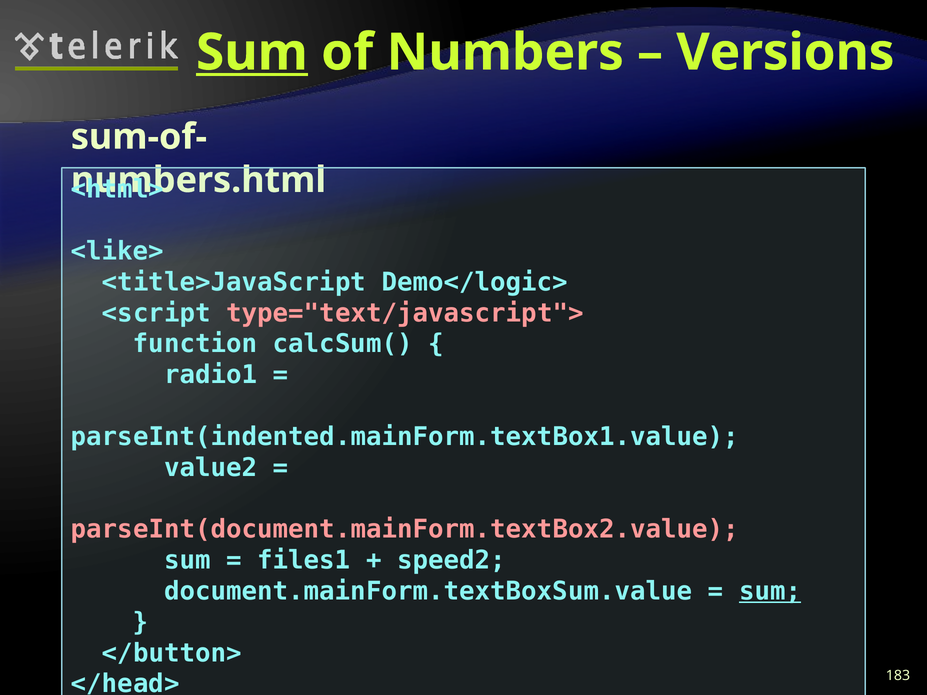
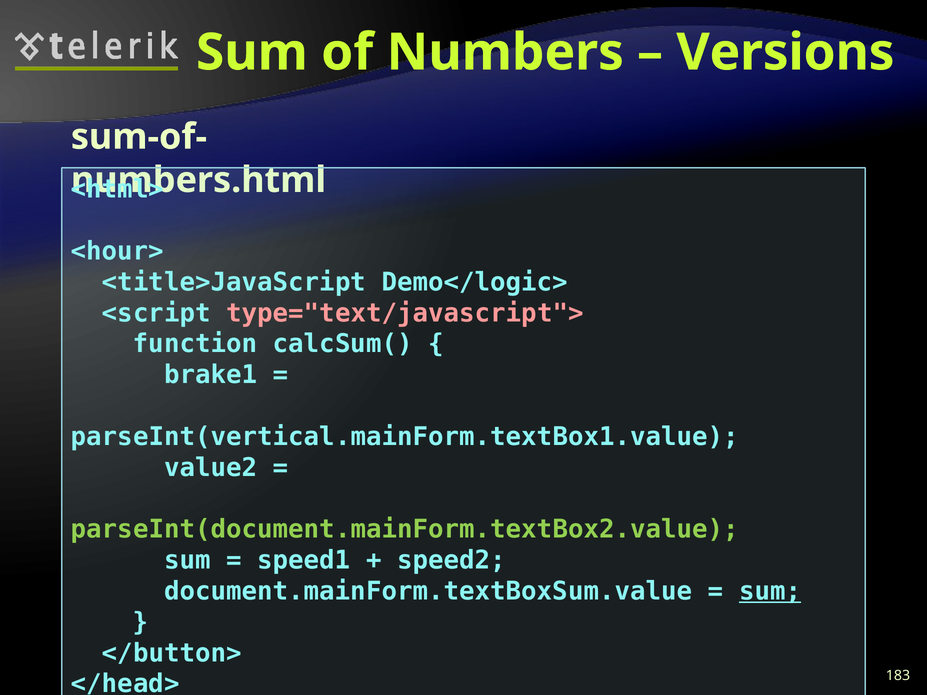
Sum at (252, 53) underline: present -> none
<like>: <like> -> <hour>
radio1: radio1 -> brake1
parseInt(indented.mainForm.textBox1.value: parseInt(indented.mainForm.textBox1.value -> parseInt(vertical.mainForm.textBox1.value
parseInt(document.mainForm.textBox2.value colour: pink -> light green
files1: files1 -> speed1
